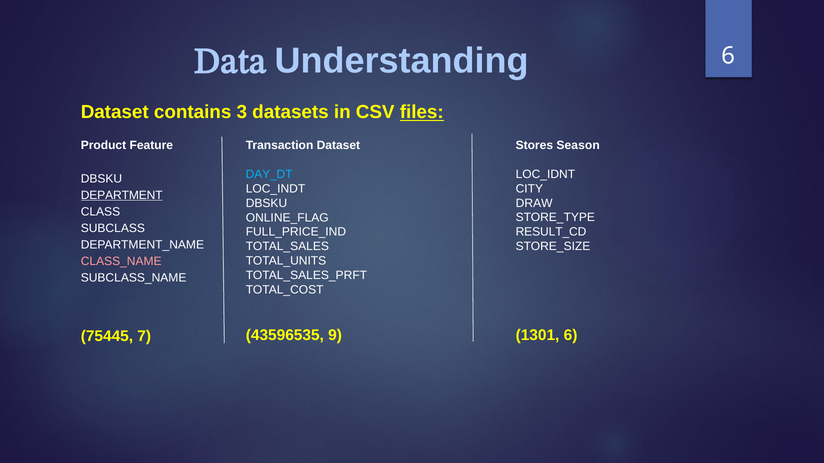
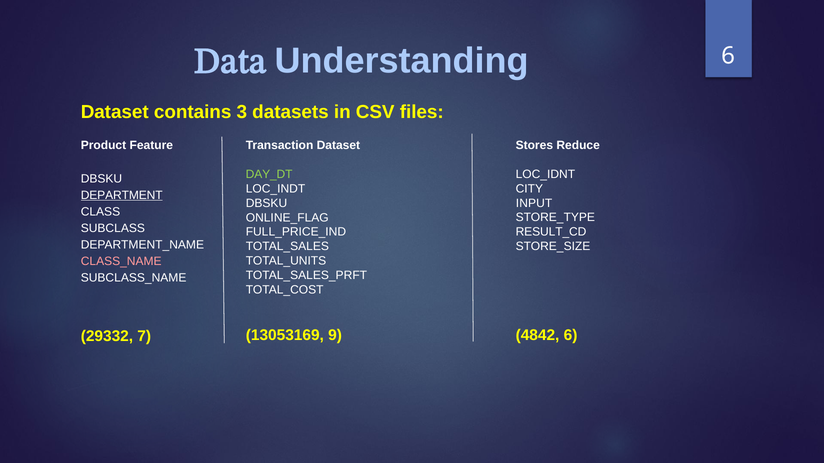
files underline: present -> none
Season: Season -> Reduce
DAY_DT colour: light blue -> light green
DRAW: DRAW -> INPUT
43596535: 43596535 -> 13053169
1301: 1301 -> 4842
75445: 75445 -> 29332
